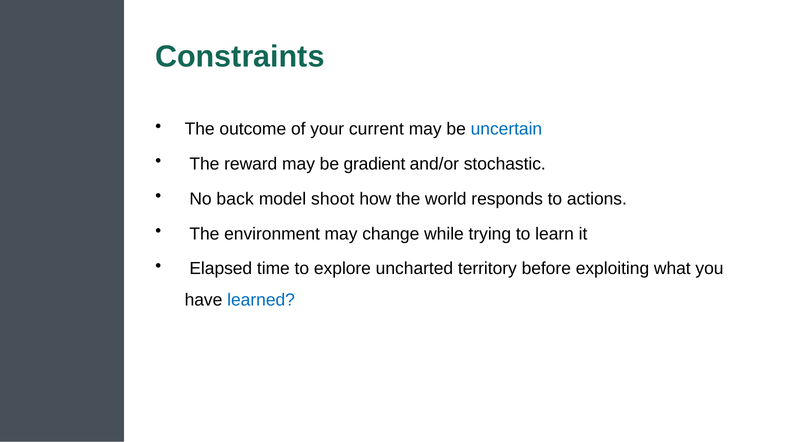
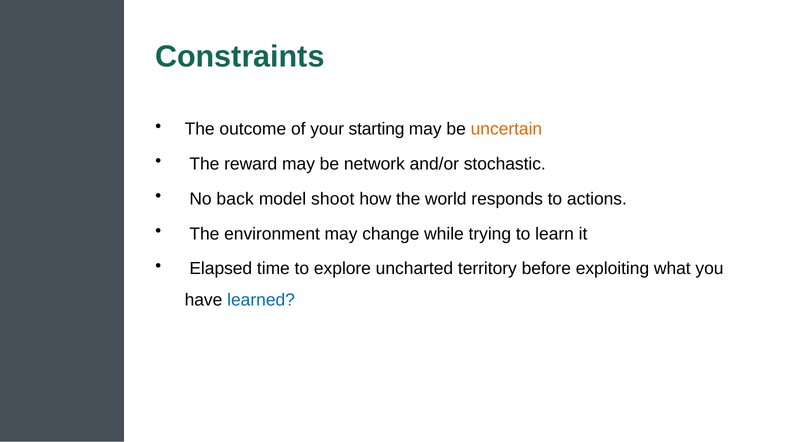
current: current -> starting
uncertain colour: blue -> orange
gradient: gradient -> network
